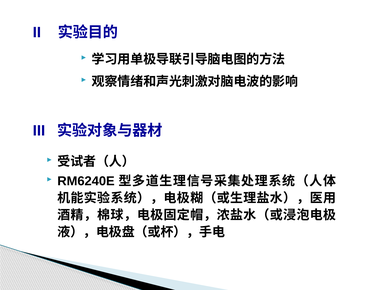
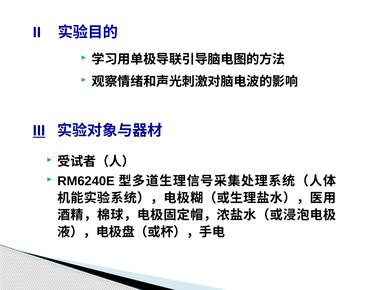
III underline: none -> present
